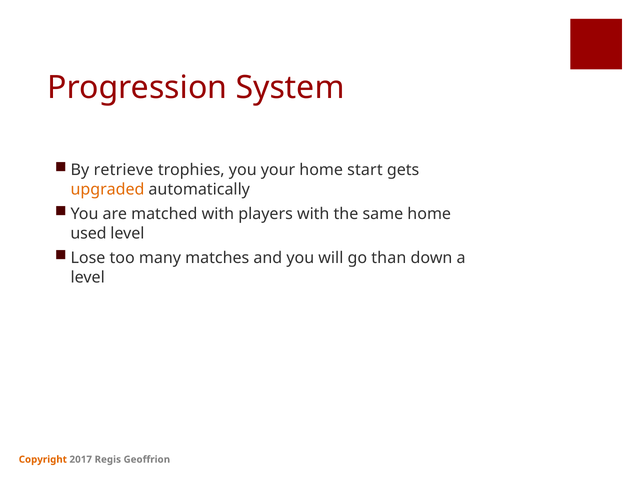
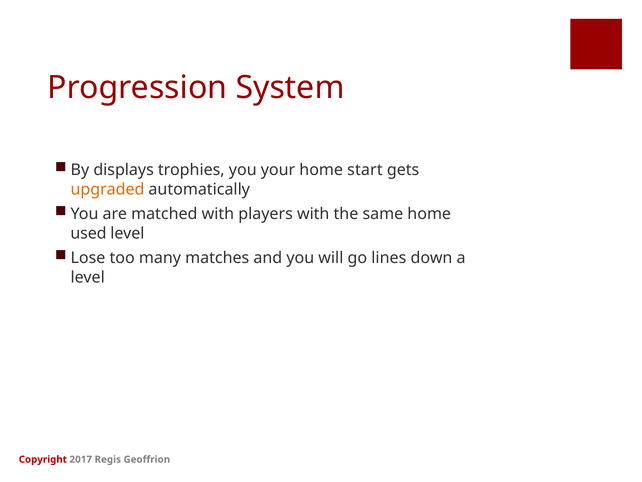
retrieve: retrieve -> displays
than: than -> lines
Copyright colour: orange -> red
